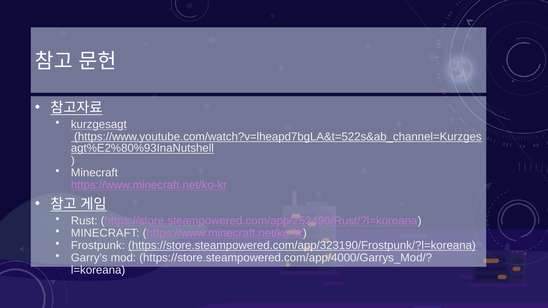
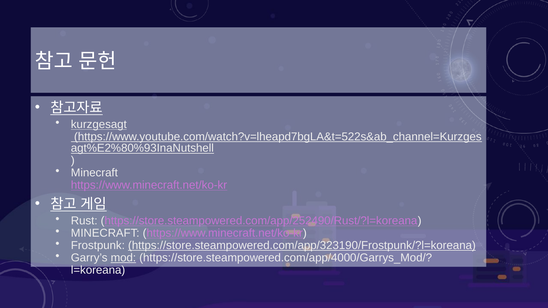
mod underline: none -> present
